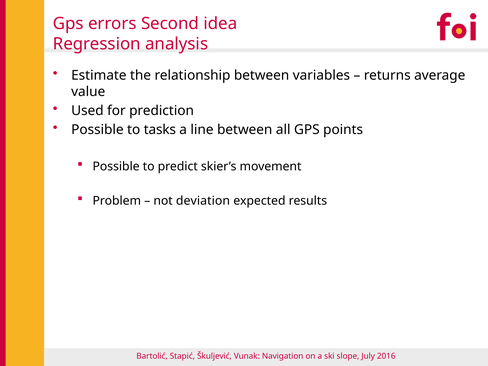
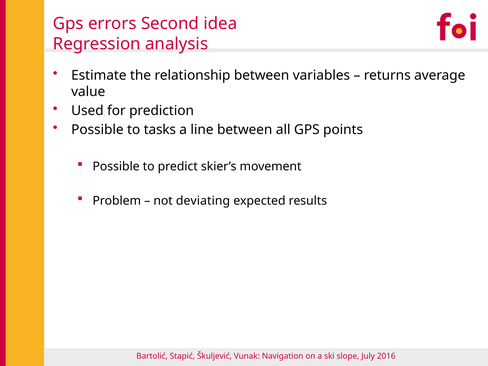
deviation: deviation -> deviating
